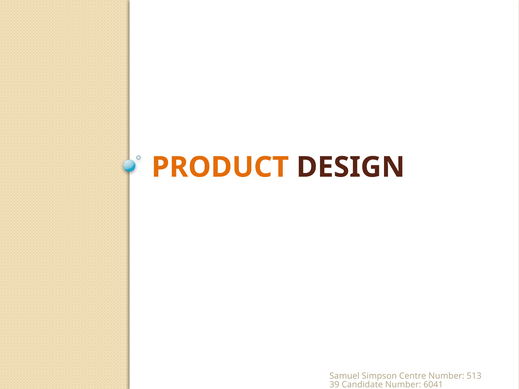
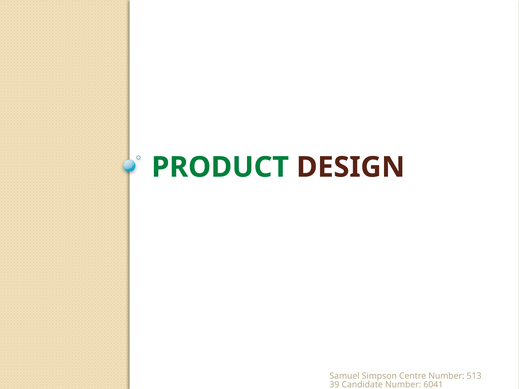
PRODUCT colour: orange -> green
